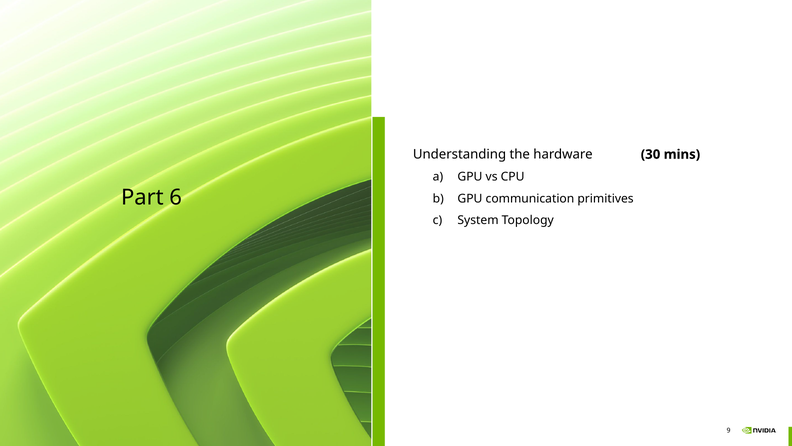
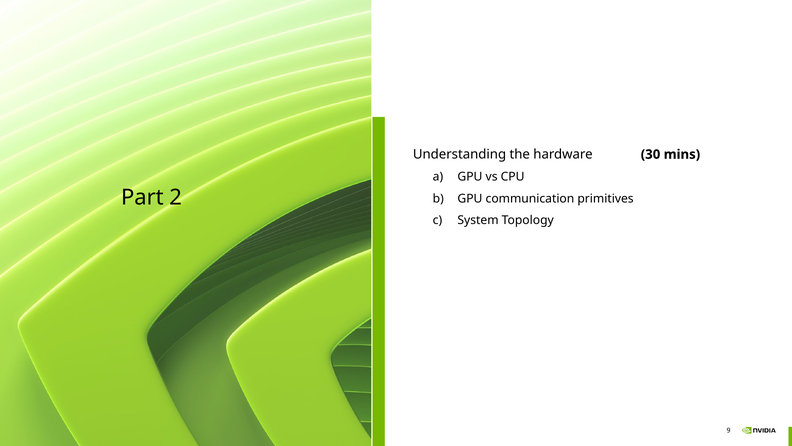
6: 6 -> 2
